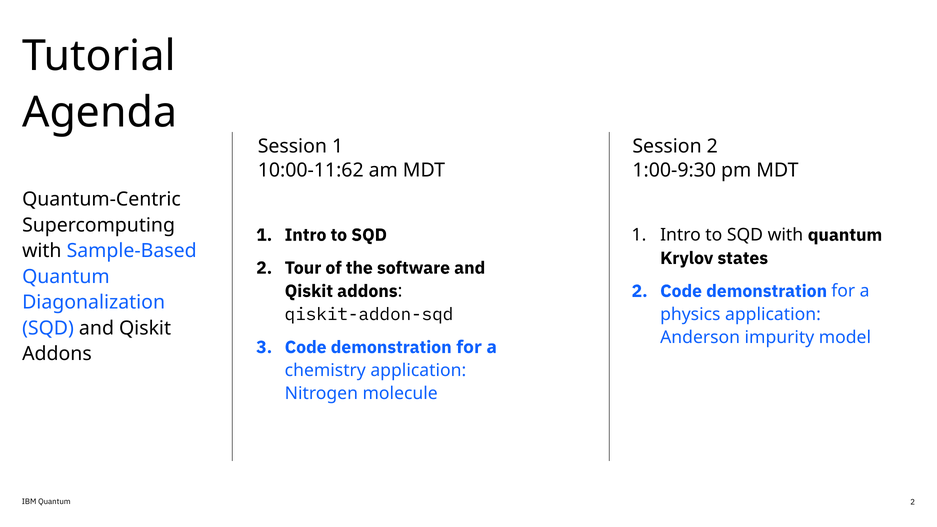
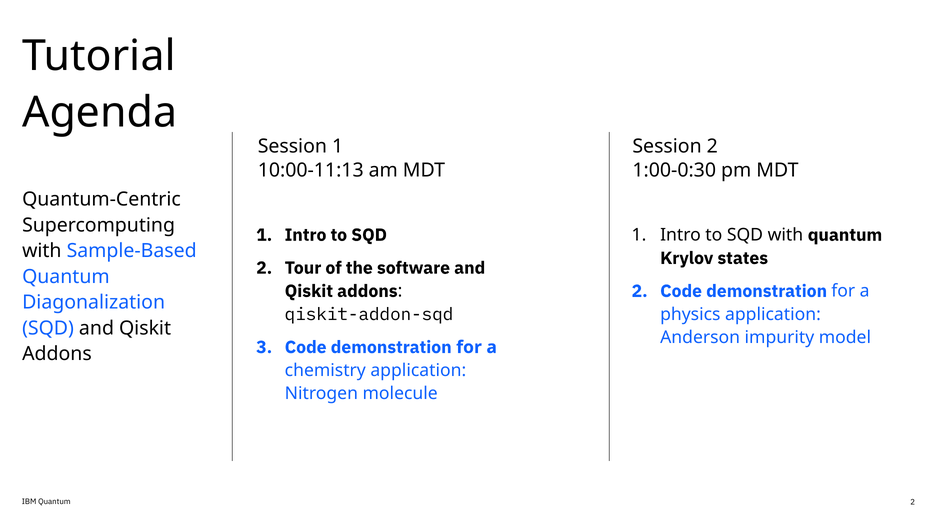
10:00-11:62: 10:00-11:62 -> 10:00-11:13
1:00-9:30: 1:00-9:30 -> 1:00-0:30
